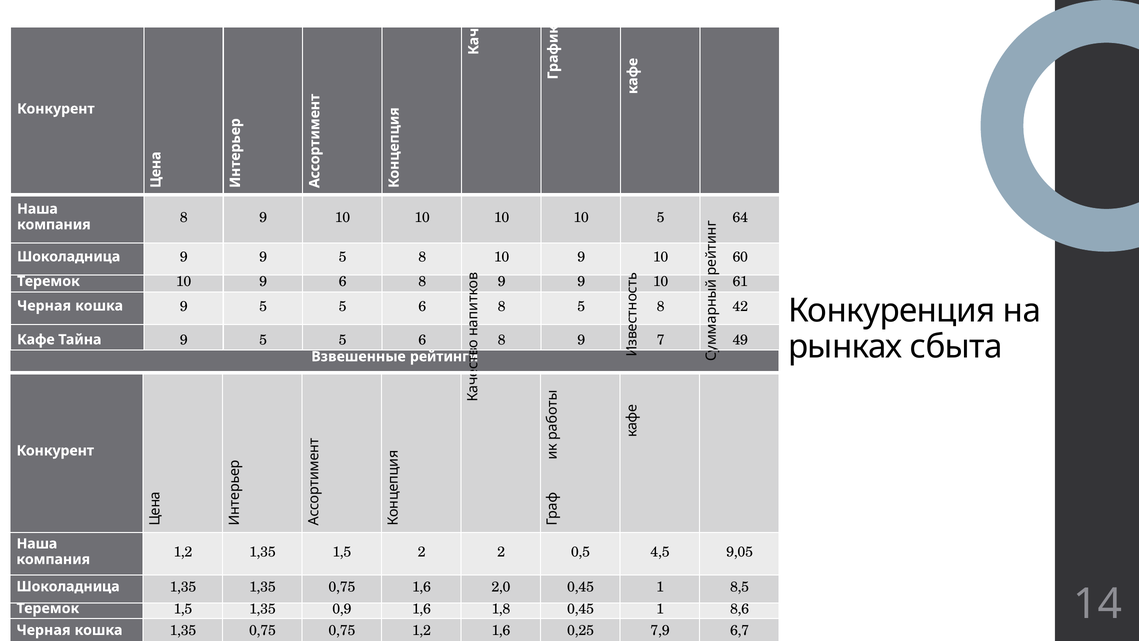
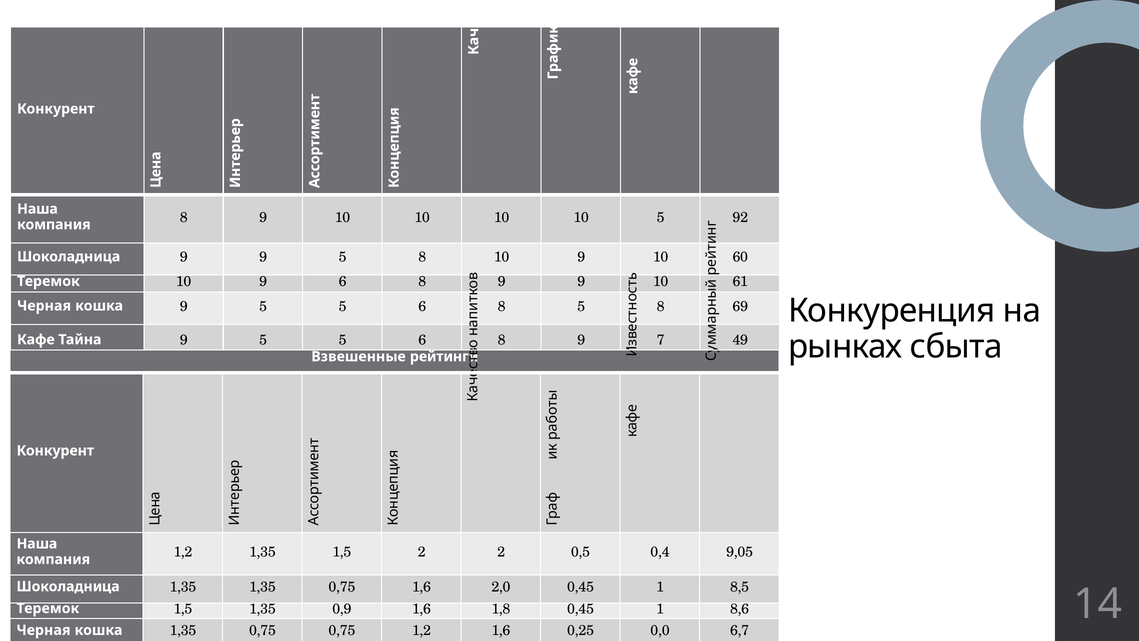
64: 64 -> 92
42: 42 -> 69
4,5: 4,5 -> 0,4
7,9: 7,9 -> 0,0
